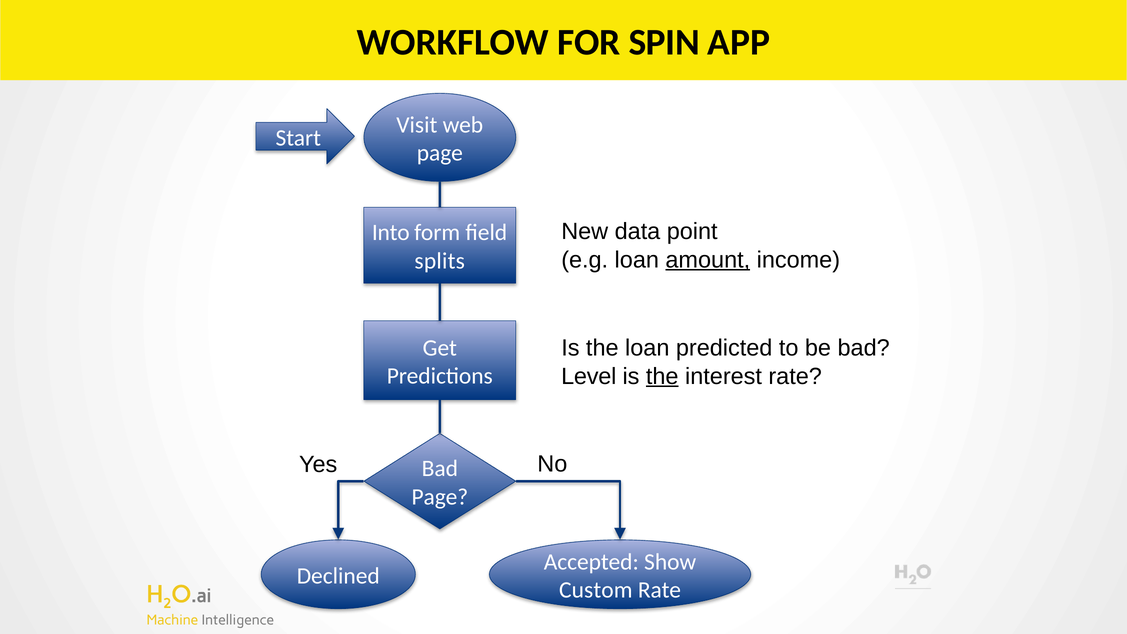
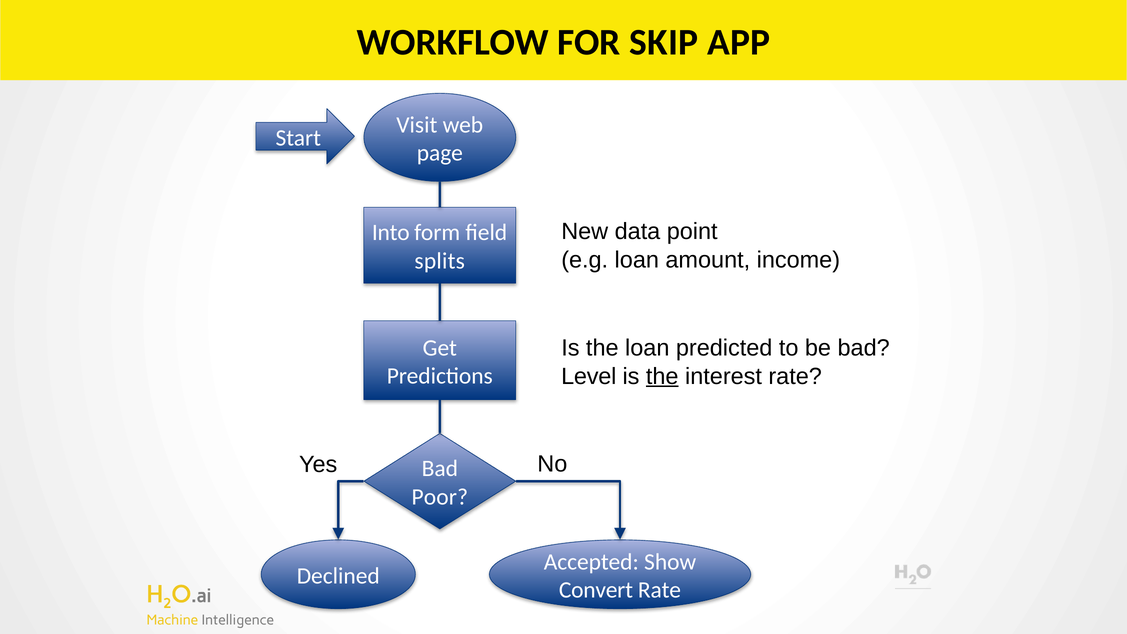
SPIN: SPIN -> SKIP
amount underline: present -> none
Page at (440, 497): Page -> Poor
Custom: Custom -> Convert
